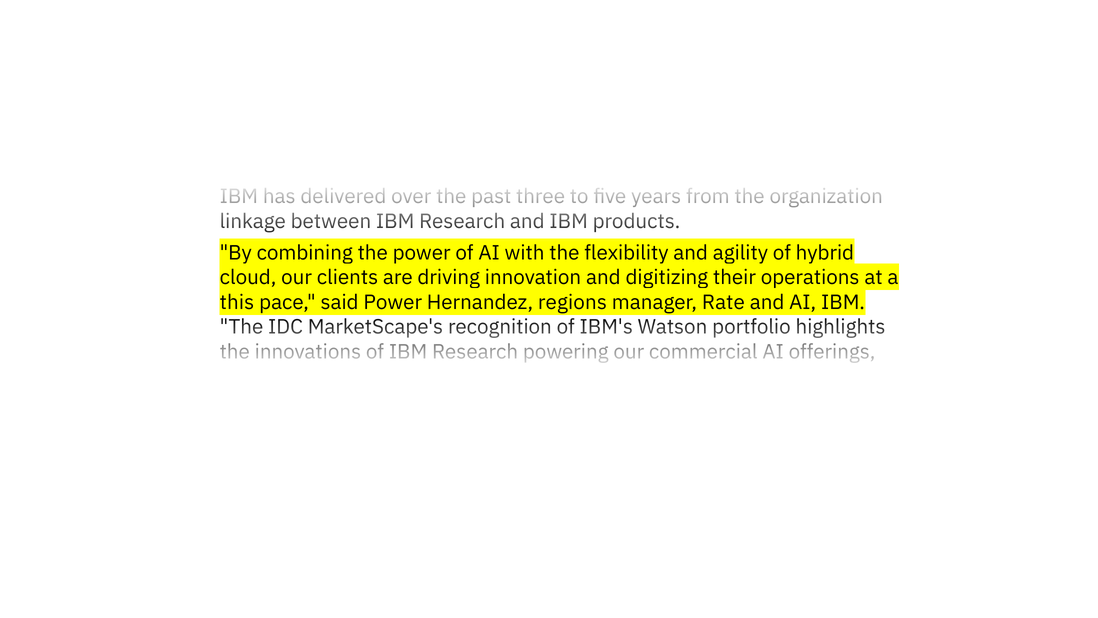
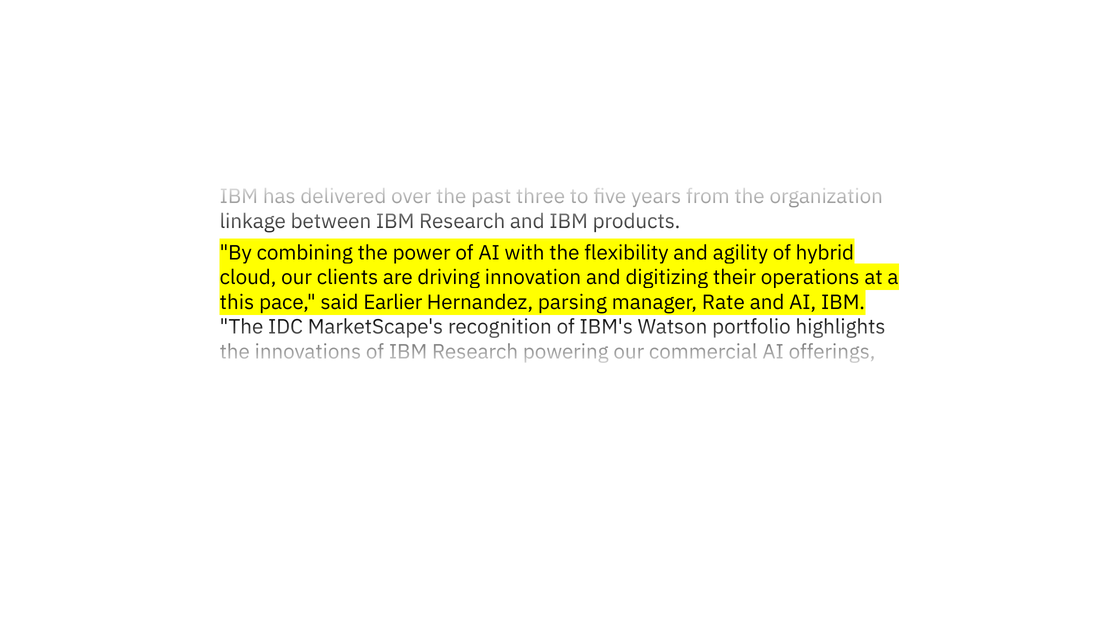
said Power: Power -> Earlier
regions: regions -> parsing
